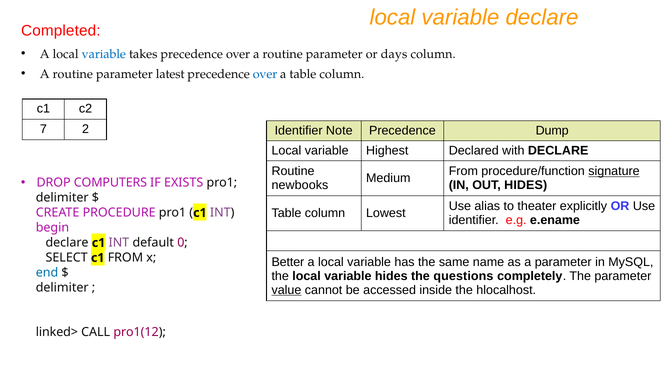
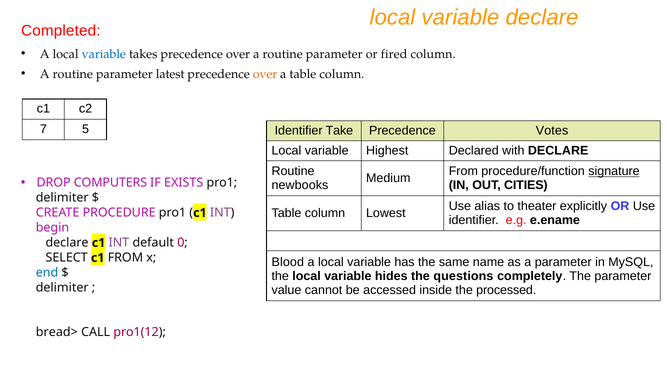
days: days -> fired
over at (265, 74) colour: blue -> orange
2: 2 -> 5
Note: Note -> Take
Dump: Dump -> Votes
OUT HIDES: HIDES -> CITIES
Better: Better -> Blood
value underline: present -> none
hlocalhost: hlocalhost -> processed
linked>: linked> -> bread>
